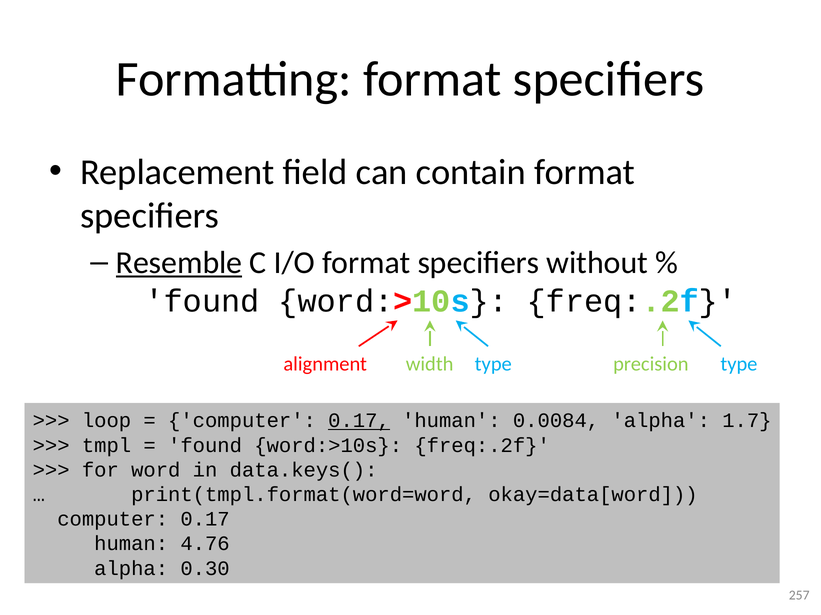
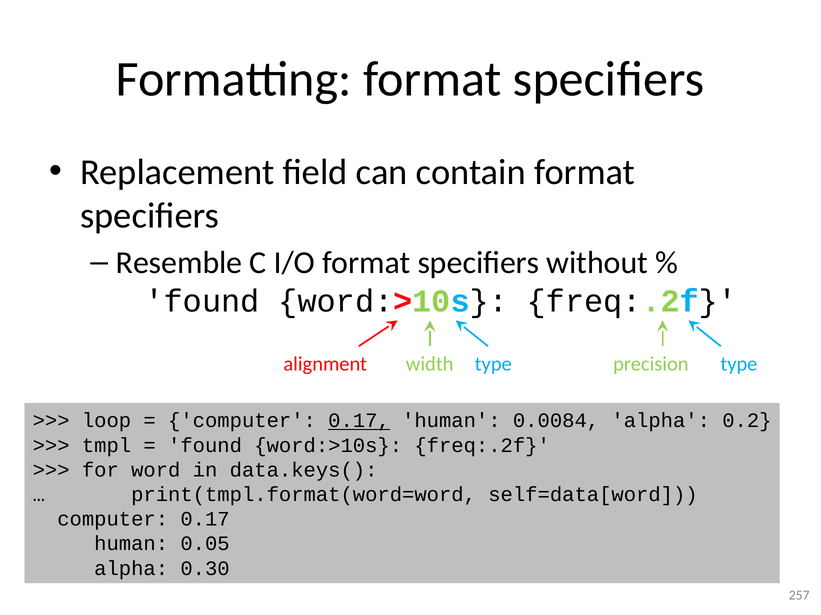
Resemble underline: present -> none
1.7: 1.7 -> 0.2
okay=data[word: okay=data[word -> self=data[word
4.76: 4.76 -> 0.05
